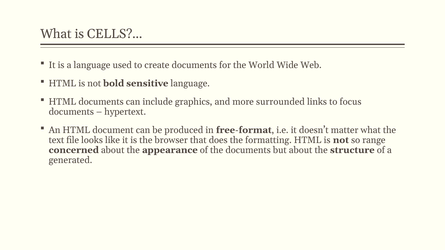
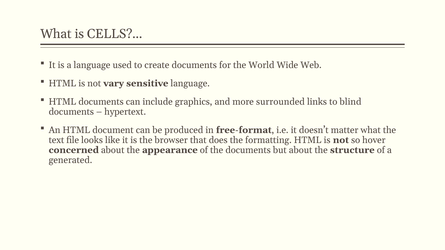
bold: bold -> vary
focus: focus -> blind
range: range -> hover
